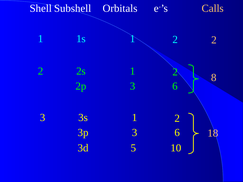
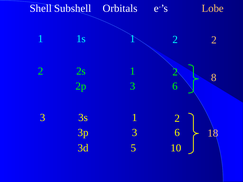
Calls: Calls -> Lobe
